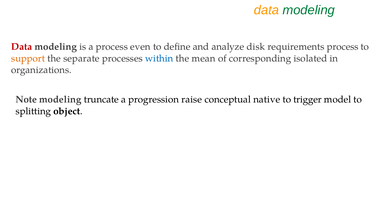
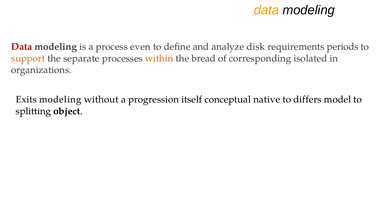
modeling at (309, 10) colour: green -> black
requirements process: process -> periods
within colour: blue -> orange
mean: mean -> bread
Note: Note -> Exits
truncate: truncate -> without
raise: raise -> itself
trigger: trigger -> differs
